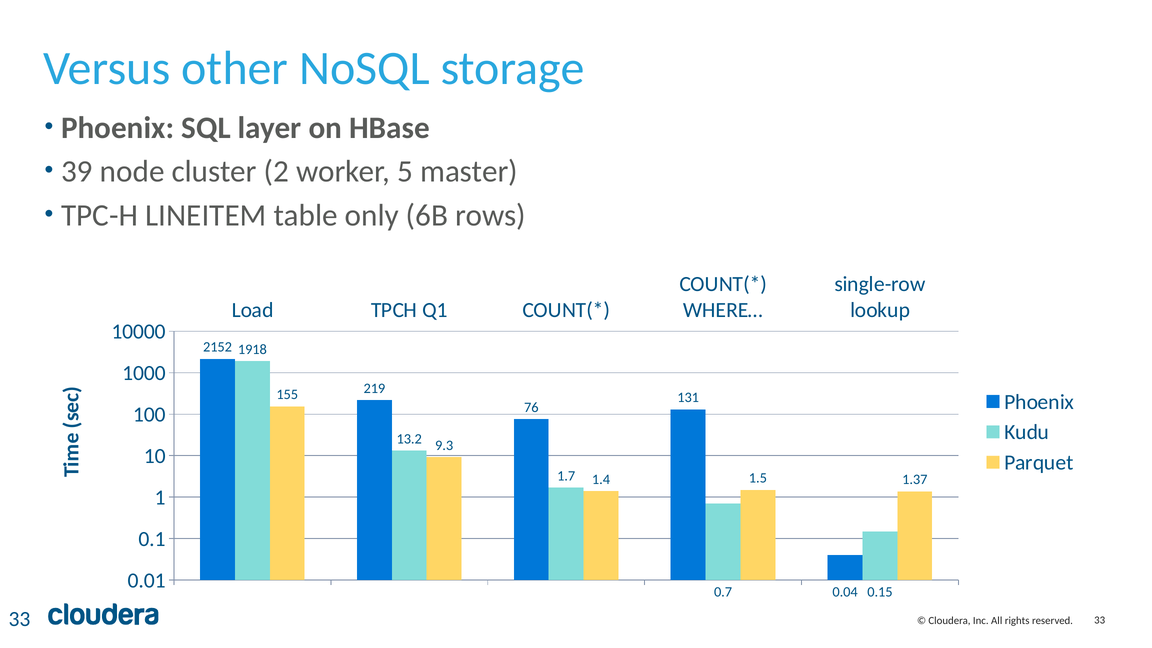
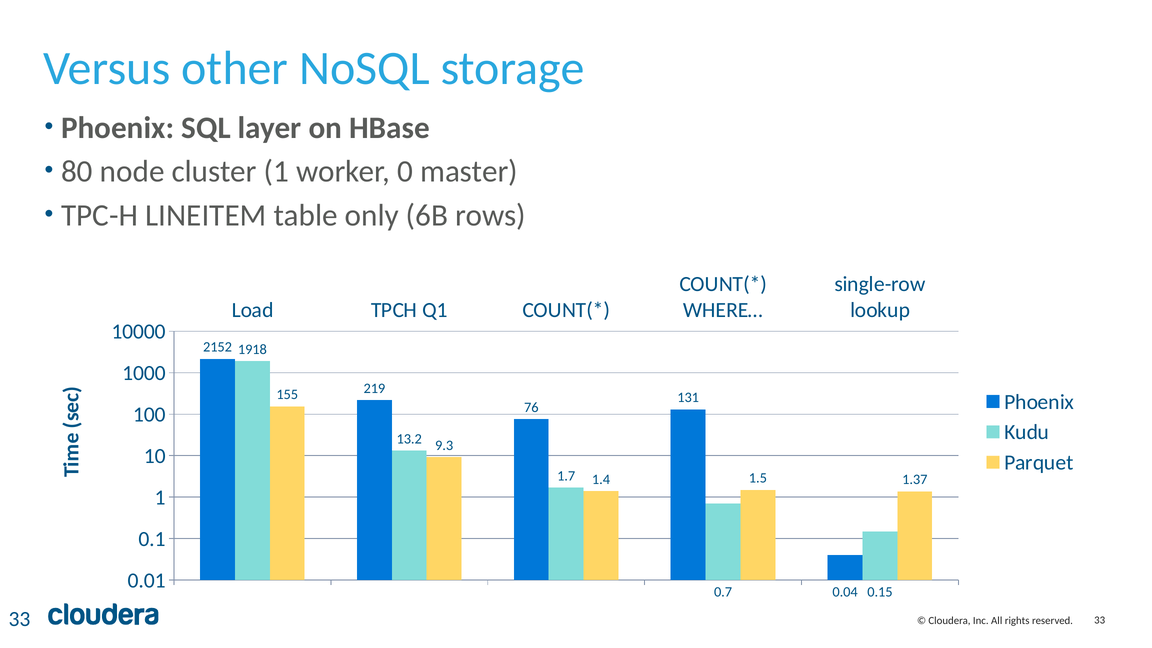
39: 39 -> 80
cluster 2: 2 -> 1
5: 5 -> 0
